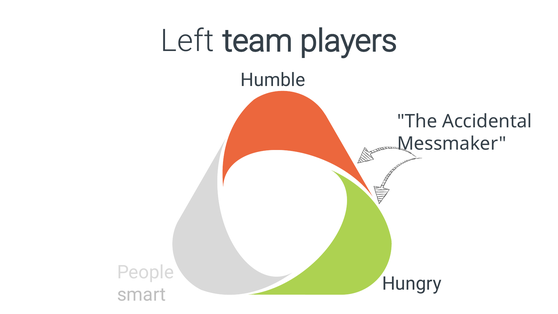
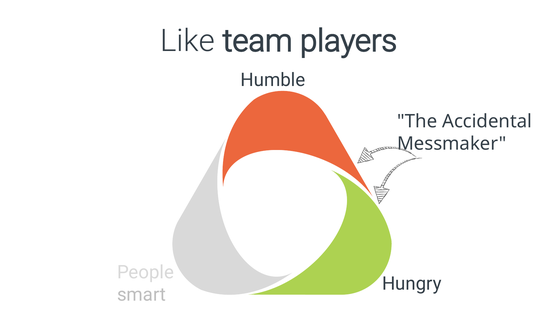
Left: Left -> Like
